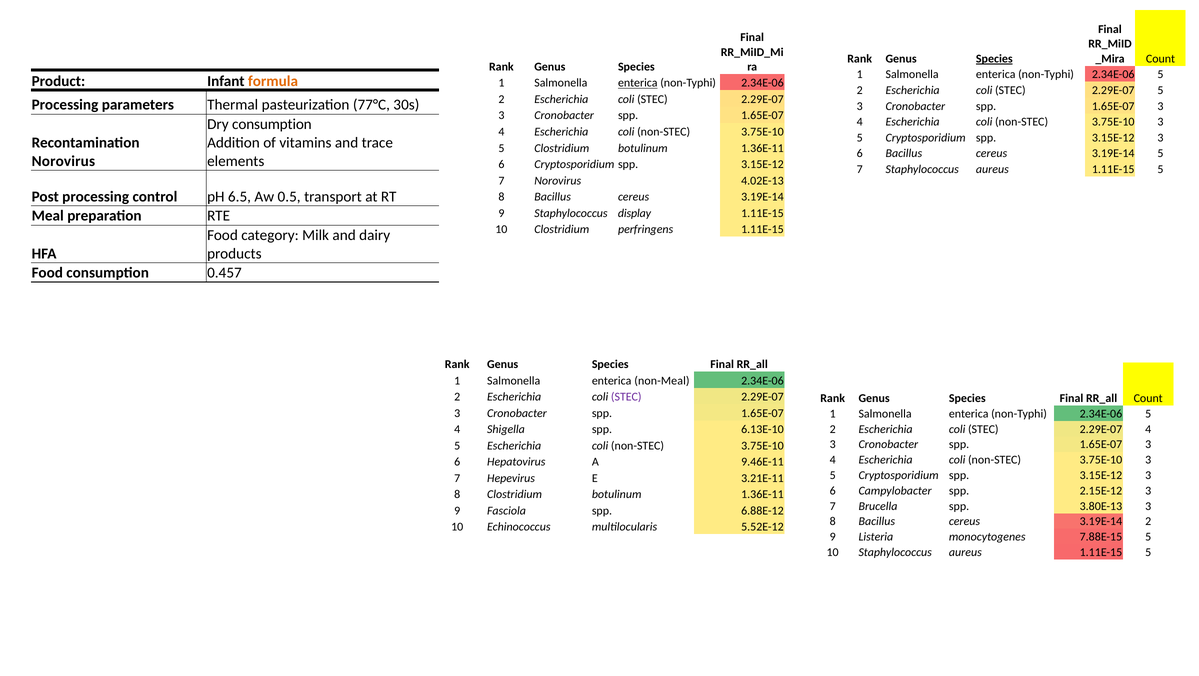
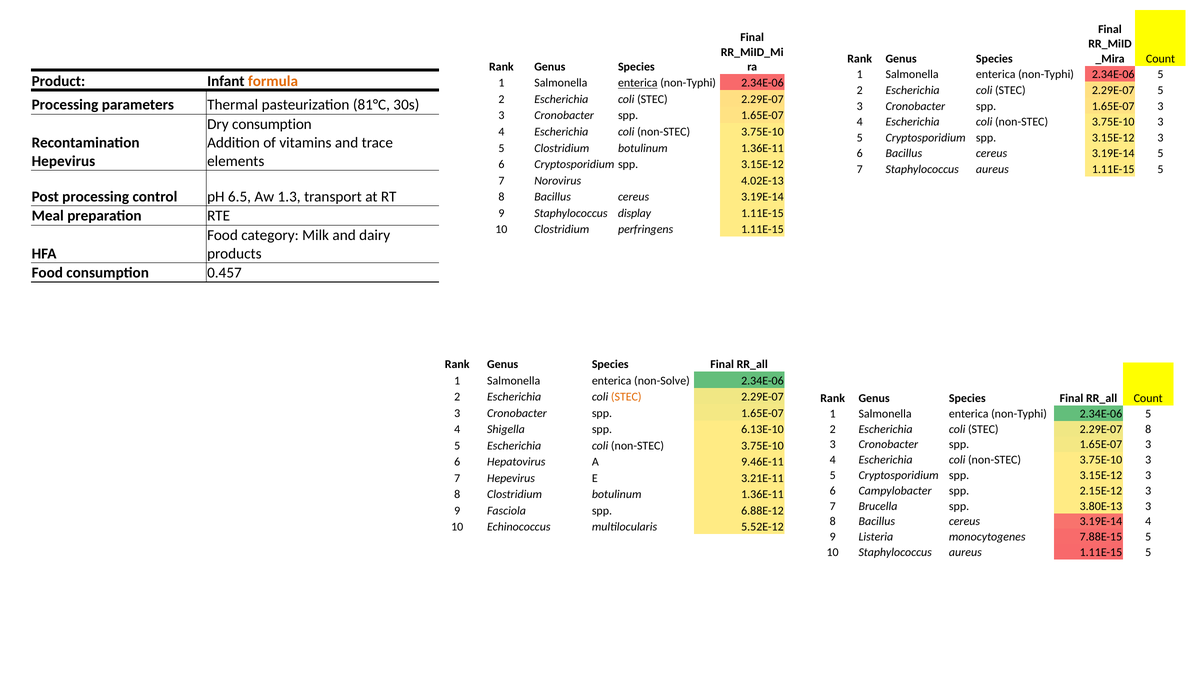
Species at (994, 59) underline: present -> none
77°C: 77°C -> 81°C
Norovirus at (63, 161): Norovirus -> Hepevirus
0.5: 0.5 -> 1.3
non-Meal: non-Meal -> non-Solve
STEC at (626, 397) colour: purple -> orange
2.29E-07 4: 4 -> 8
3.19E-14 2: 2 -> 4
